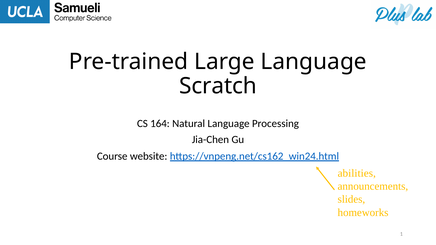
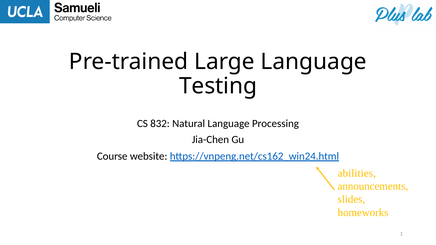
Scratch: Scratch -> Testing
164: 164 -> 832
